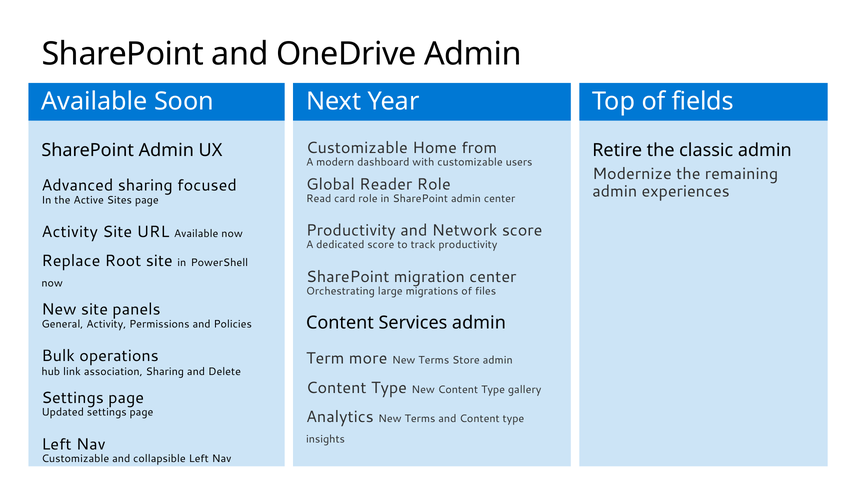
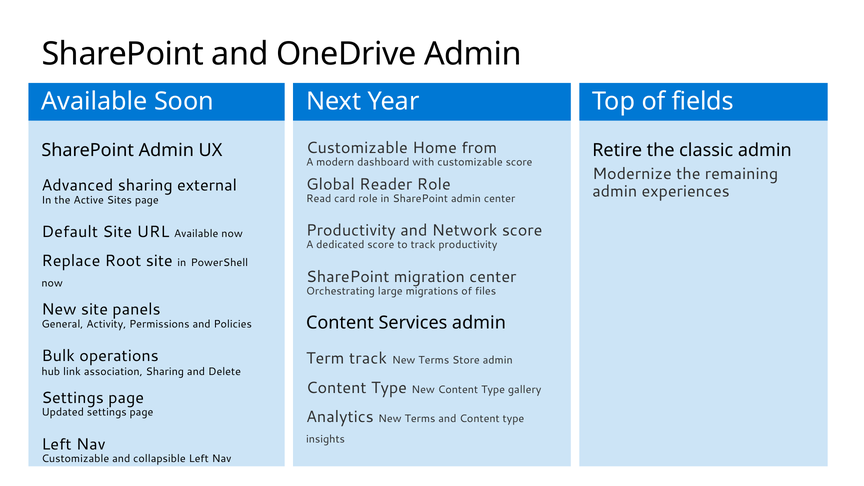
customizable users: users -> score
focused: focused -> external
Activity at (70, 232): Activity -> Default
Term more: more -> track
